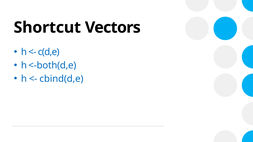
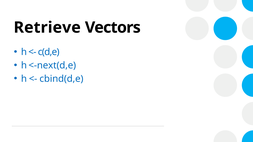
Shortcut: Shortcut -> Retrieve
<-both(d,e: <-both(d,e -> <-next(d,e
